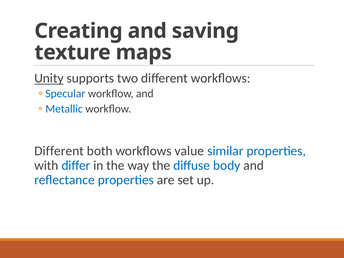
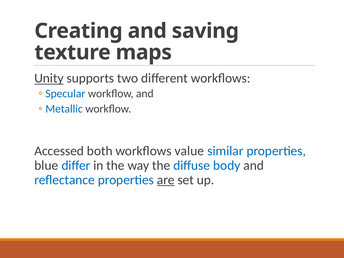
Different at (59, 151): Different -> Accessed
with: with -> blue
are underline: none -> present
